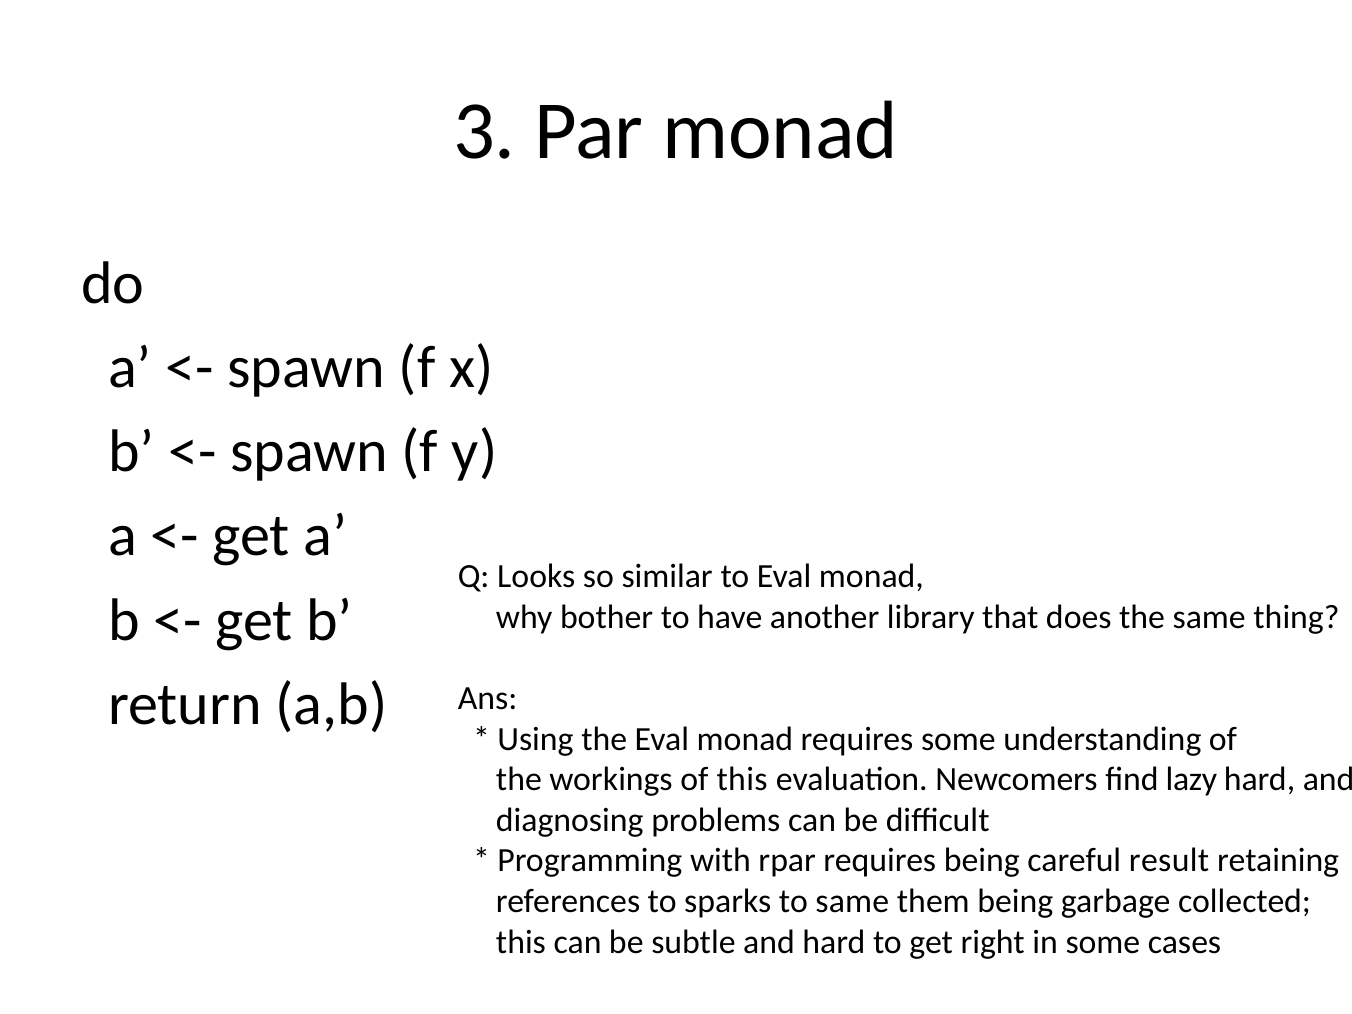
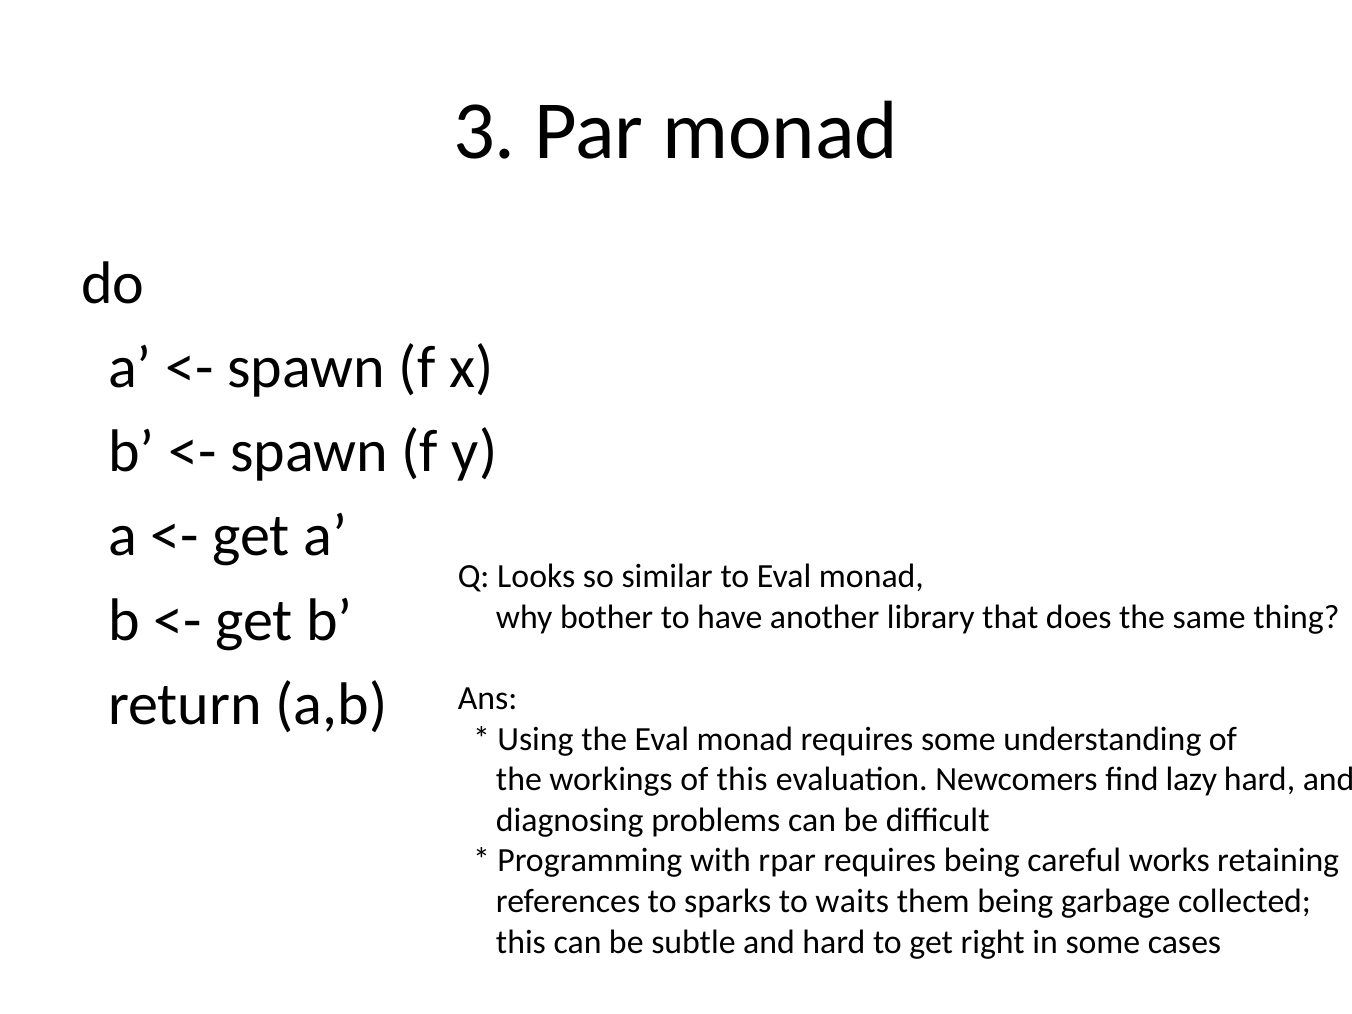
result: result -> works
to same: same -> waits
